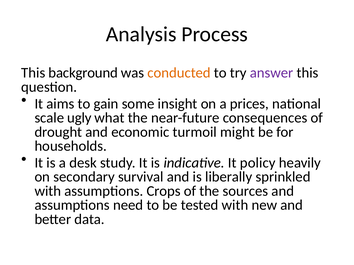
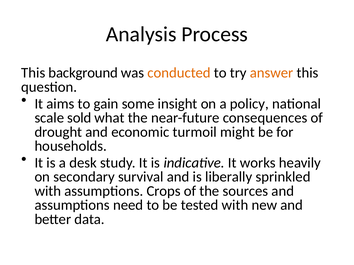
answer colour: purple -> orange
prices: prices -> policy
ugly: ugly -> sold
policy: policy -> works
